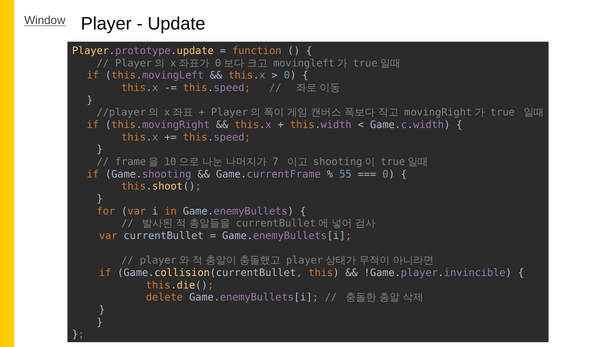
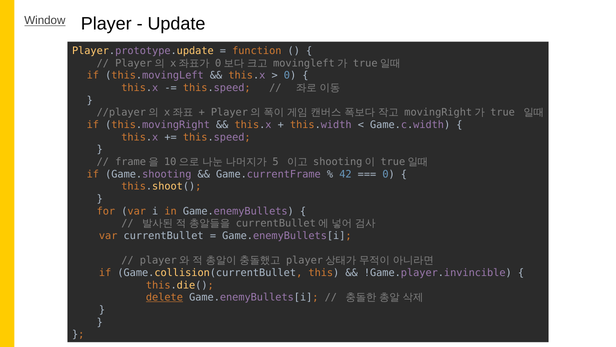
7: 7 -> 5
55: 55 -> 42
delete underline: none -> present
